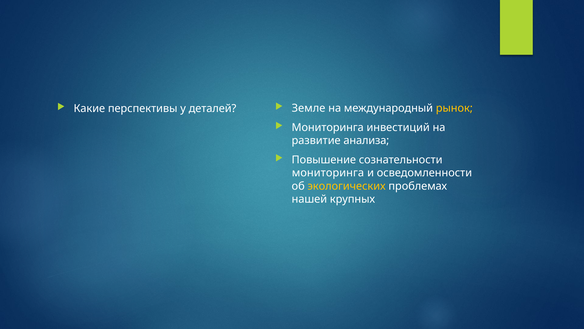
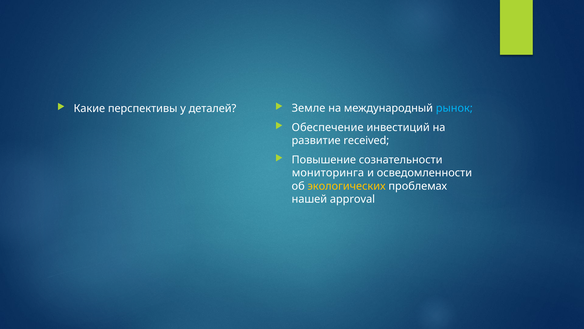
рынок colour: yellow -> light blue
Мониторинга at (328, 127): Мониторинга -> Обеспечение
анализа: анализа -> received
крупных: крупных -> approval
